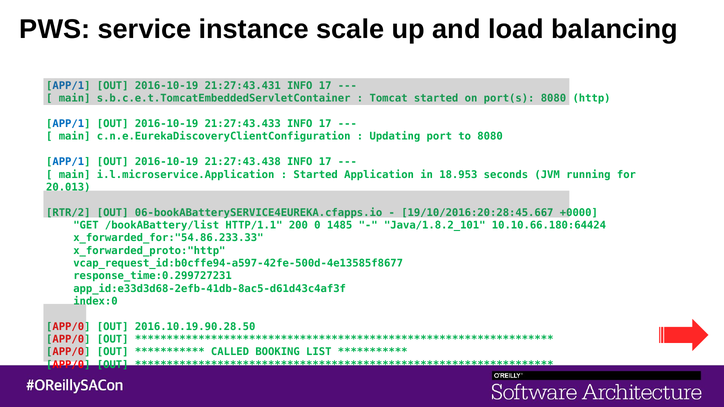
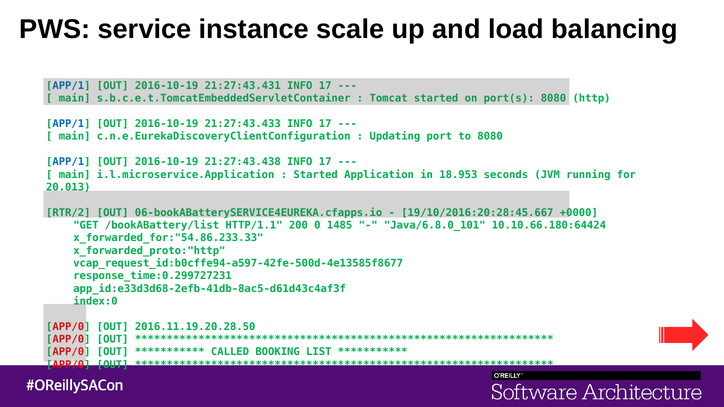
Java/1.8.2_101: Java/1.8.2_101 -> Java/6.8.0_101
2016.10.19.90.28.50: 2016.10.19.90.28.50 -> 2016.11.19.20.28.50
